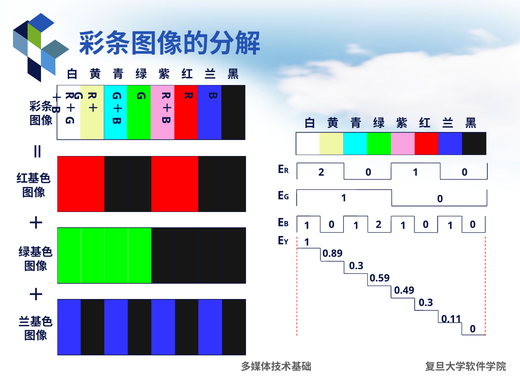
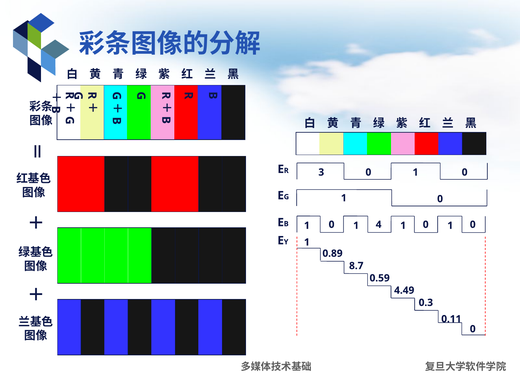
R 2: 2 -> 3
B 2: 2 -> 4
0.3 at (356, 266): 0.3 -> 8.7
0.49: 0.49 -> 4.49
